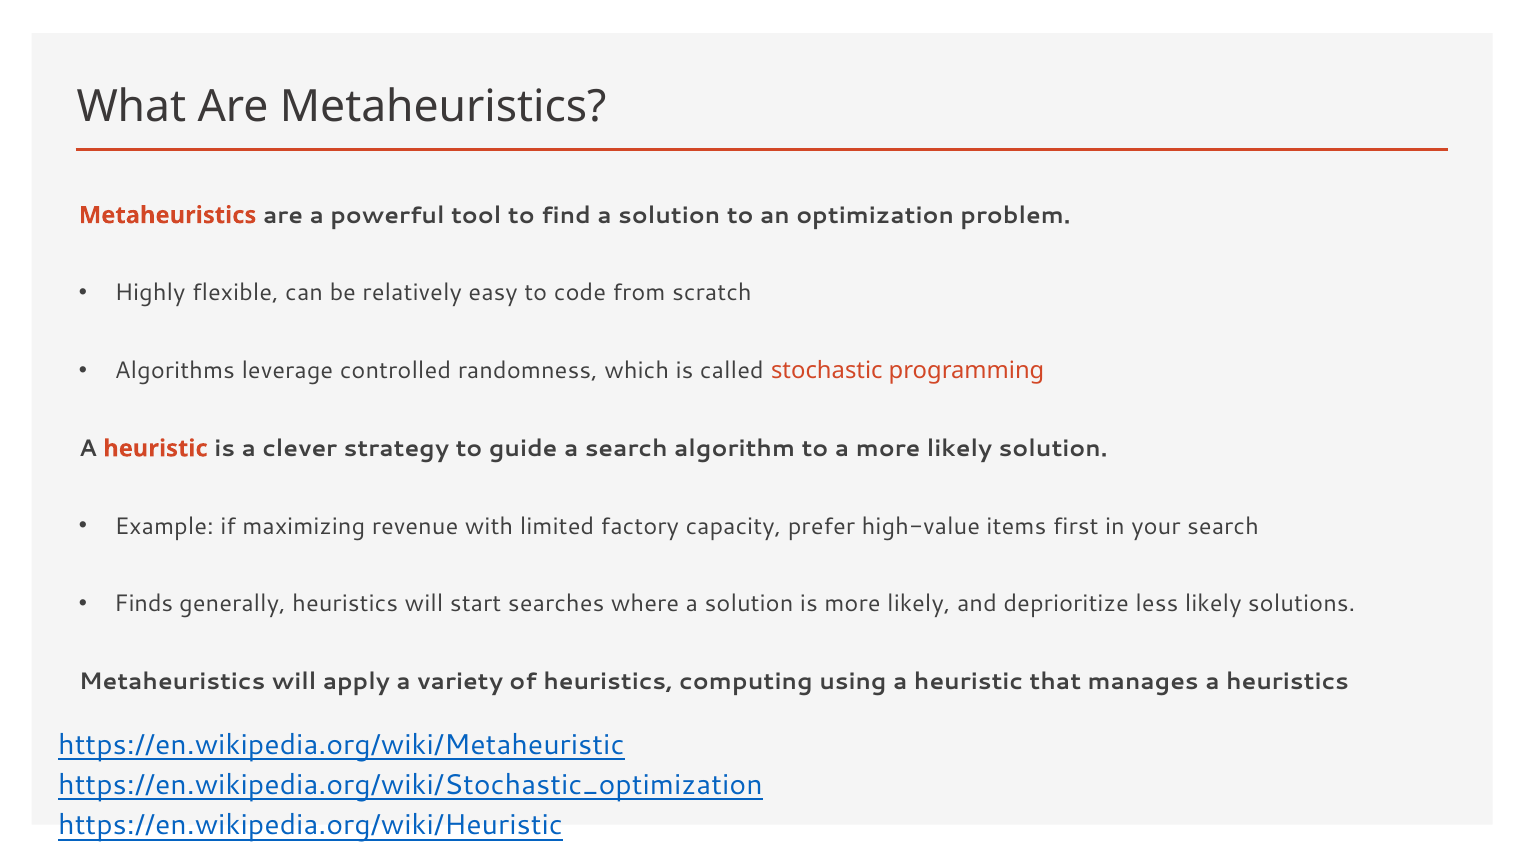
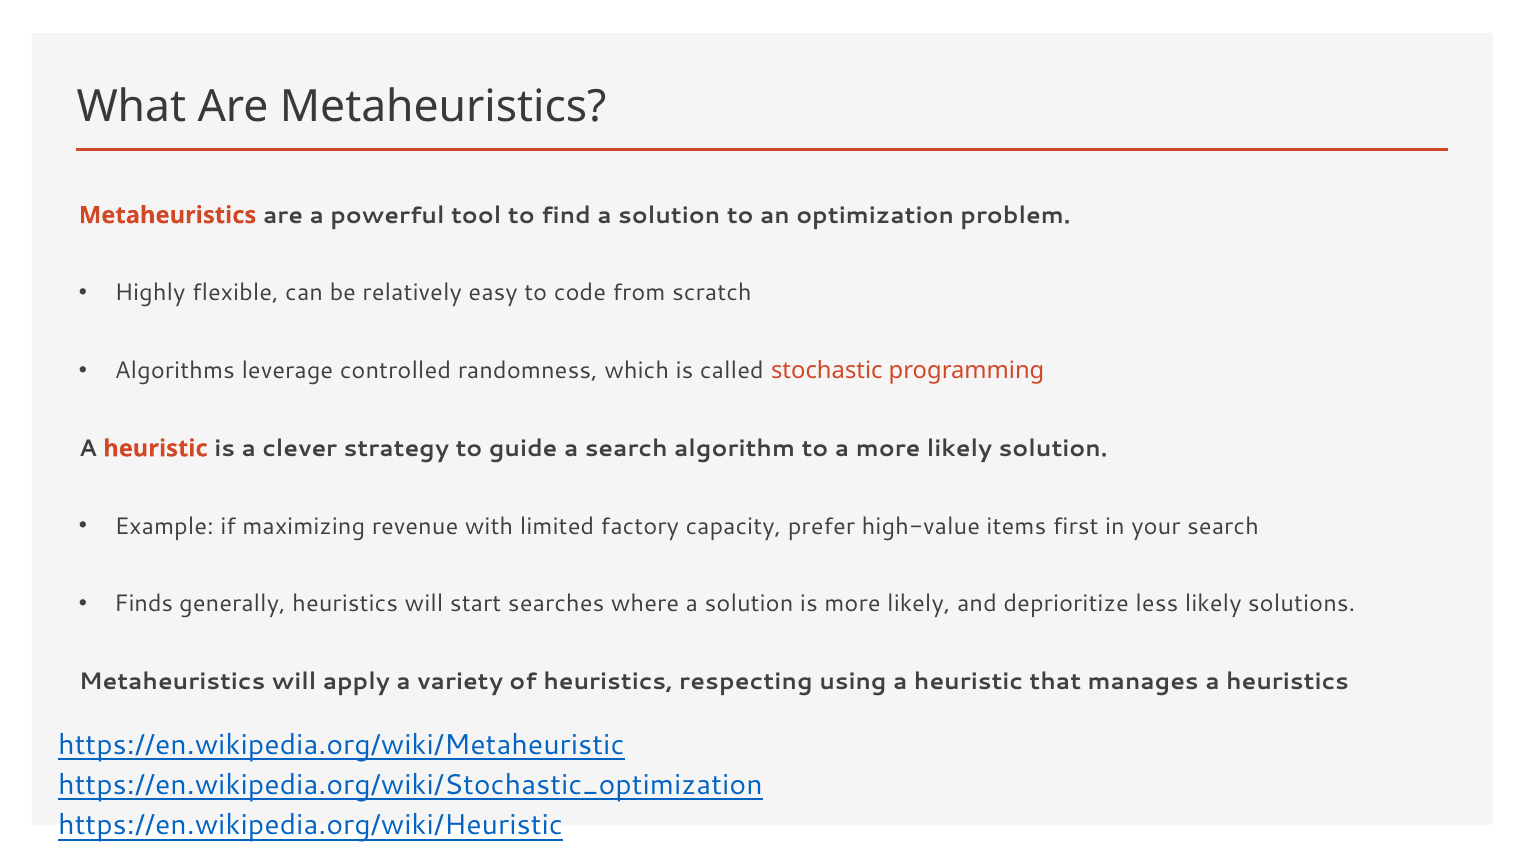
computing: computing -> respecting
